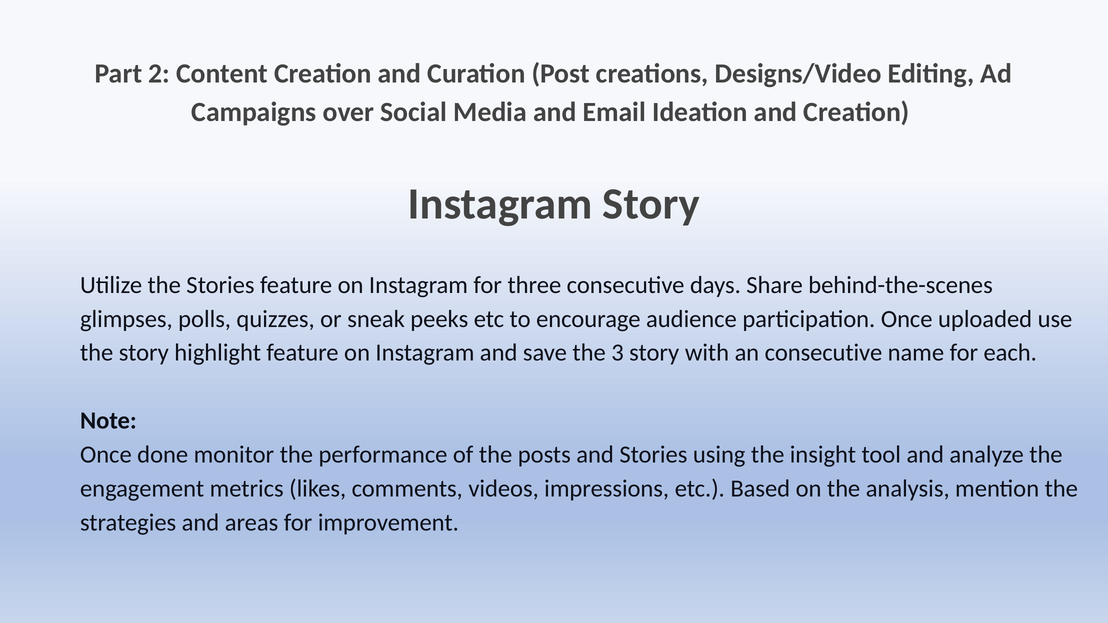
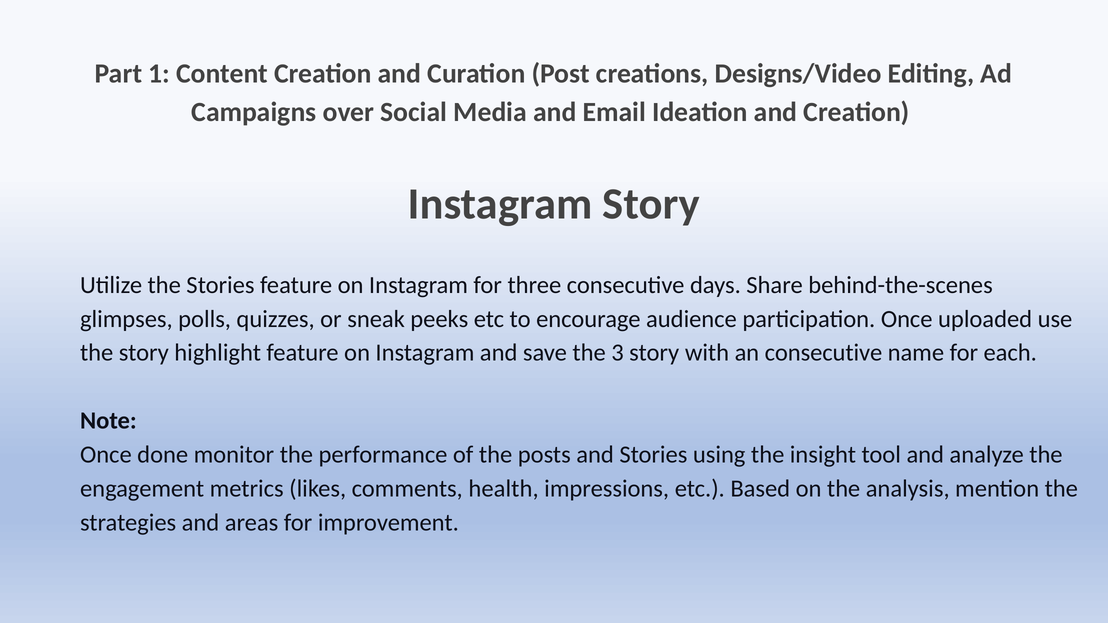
2: 2 -> 1
videos: videos -> health
